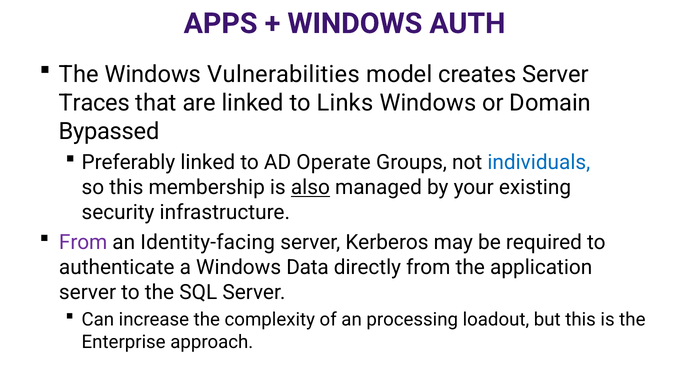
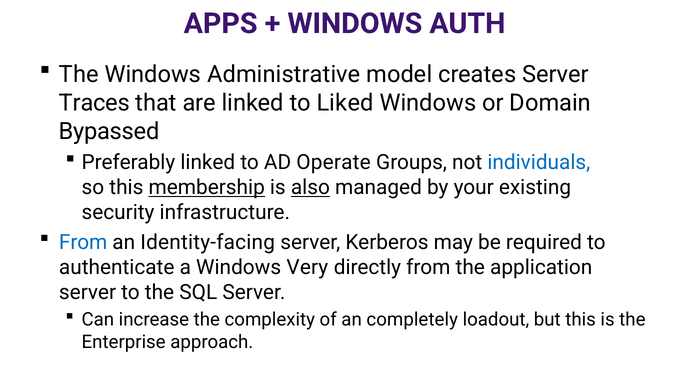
Vulnerabilities: Vulnerabilities -> Administrative
Links: Links -> Liked
membership underline: none -> present
From at (83, 242) colour: purple -> blue
Data: Data -> Very
processing: processing -> completely
